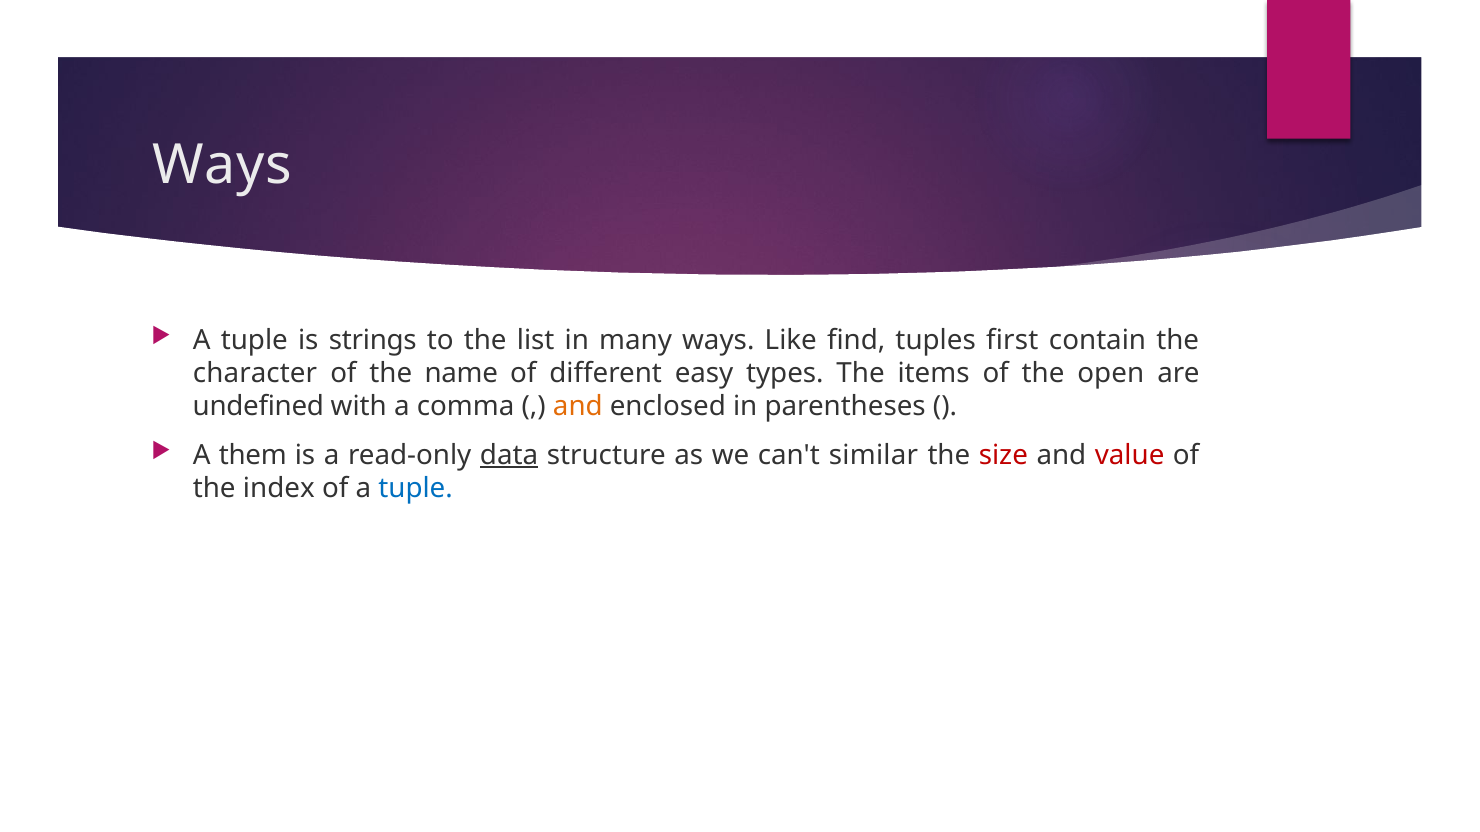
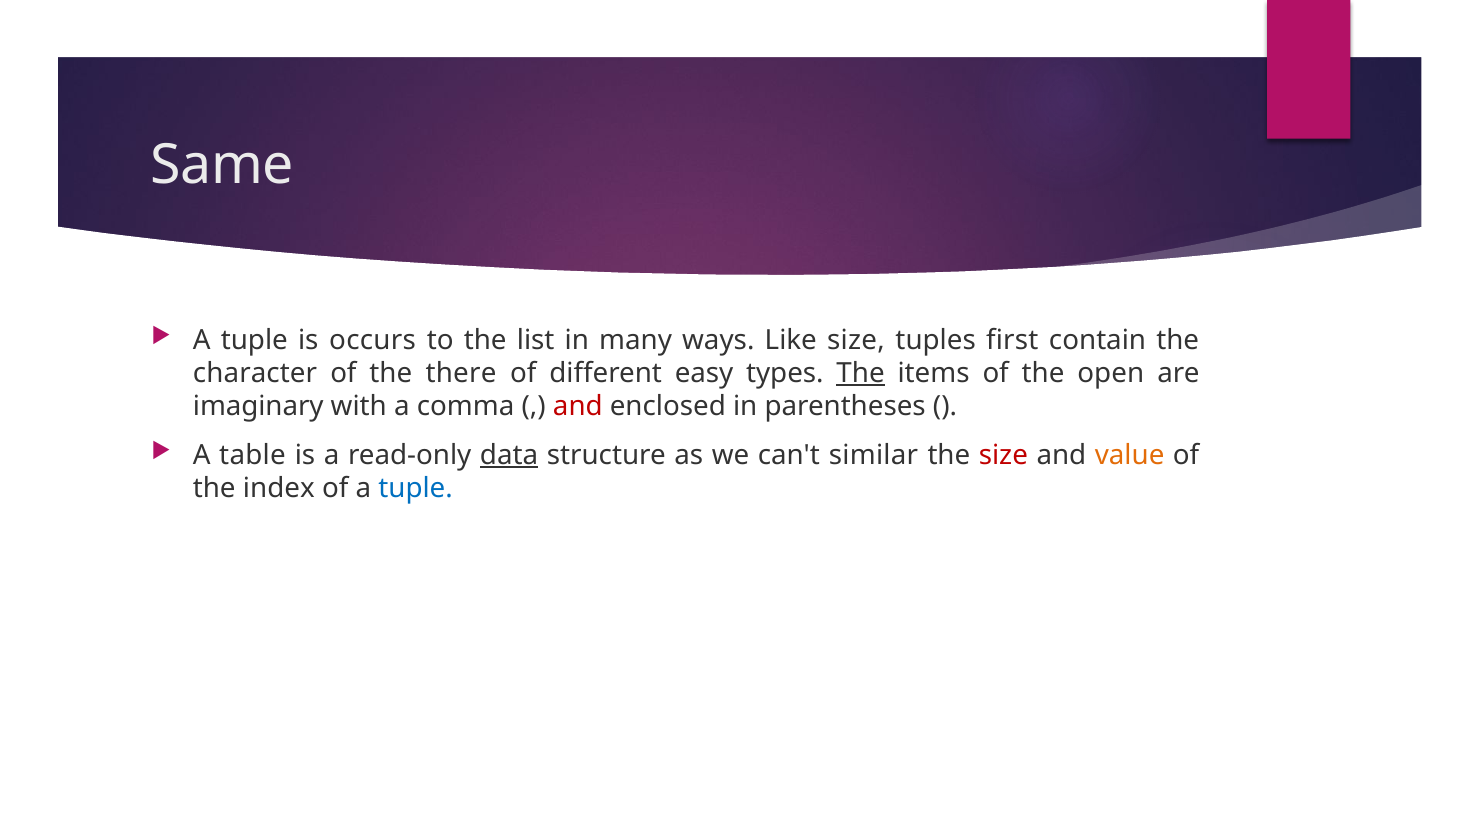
Ways at (222, 165): Ways -> Same
strings: strings -> occurs
Like find: find -> size
name: name -> there
The at (861, 373) underline: none -> present
undefined: undefined -> imaginary
and at (578, 407) colour: orange -> red
them: them -> table
value colour: red -> orange
